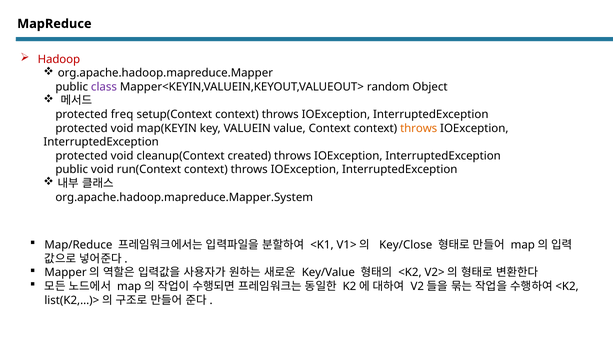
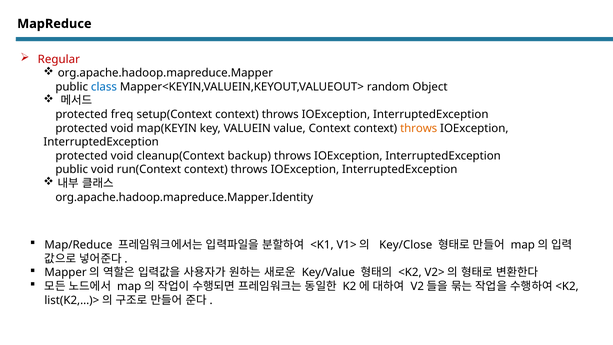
Hadoop: Hadoop -> Regular
class colour: purple -> blue
created: created -> backup
org.apache.hadoop.mapreduce.Mapper.System: org.apache.hadoop.mapreduce.Mapper.System -> org.apache.hadoop.mapreduce.Mapper.Identity
